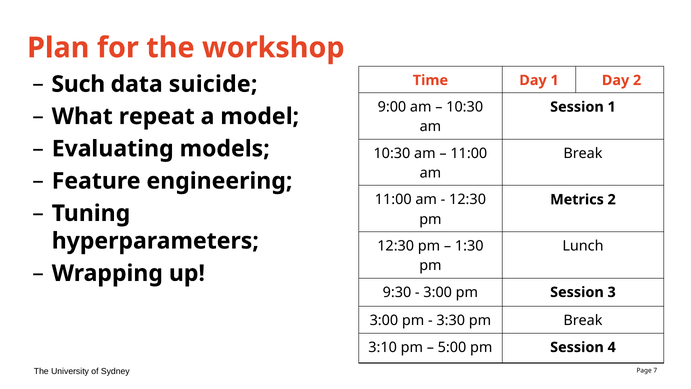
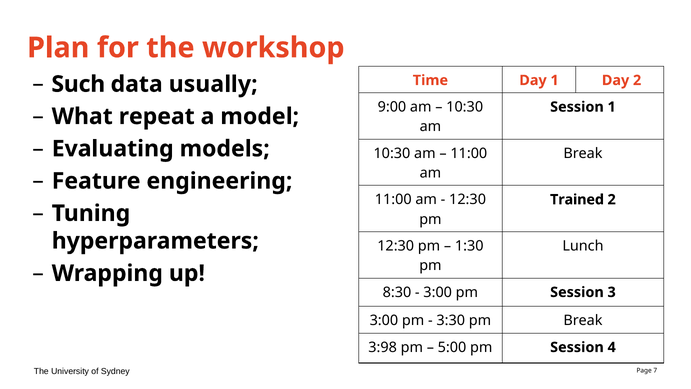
suicide: suicide -> usually
Metrics: Metrics -> Trained
9:30: 9:30 -> 8:30
3:10: 3:10 -> 3:98
